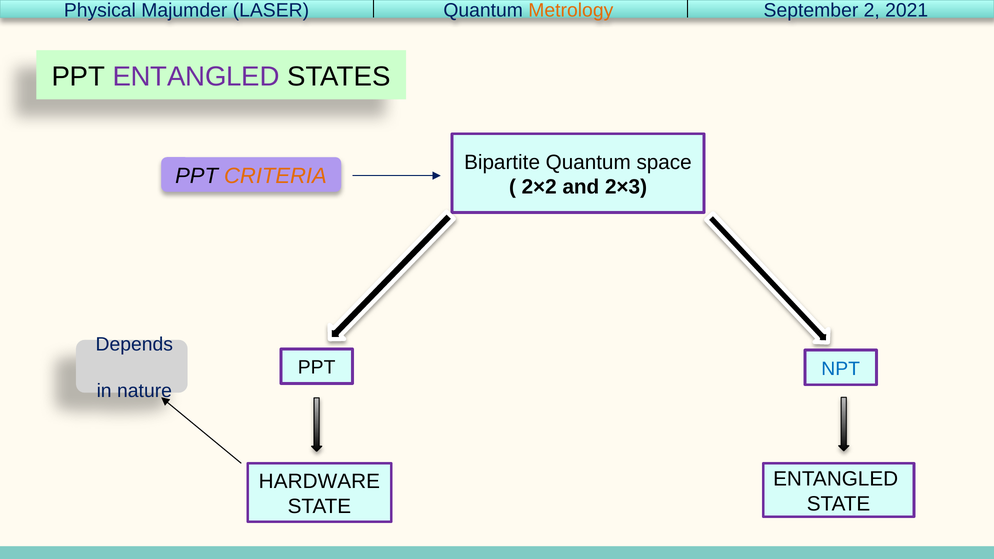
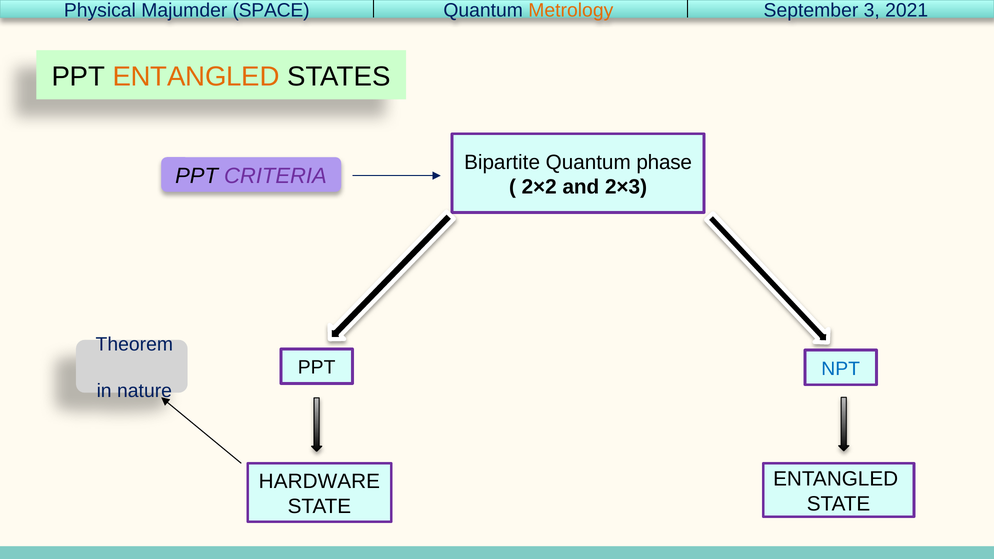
LASER: LASER -> SPACE
2: 2 -> 3
ENTANGLED at (196, 77) colour: purple -> orange
space: space -> phase
CRITERIA colour: orange -> purple
Depends: Depends -> Theorem
